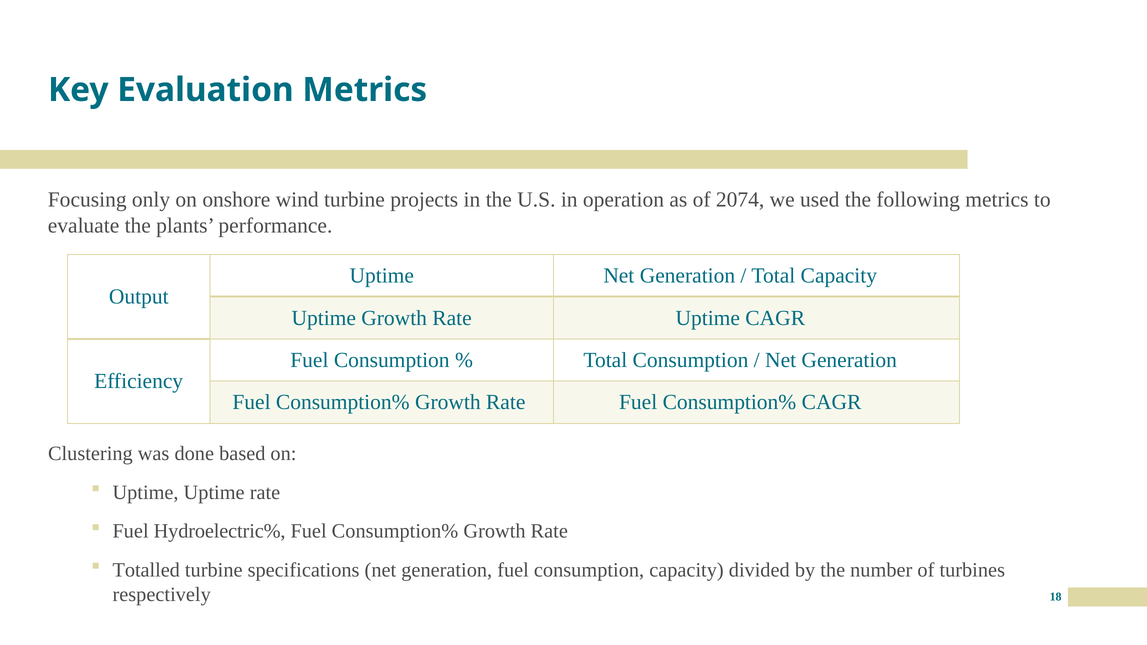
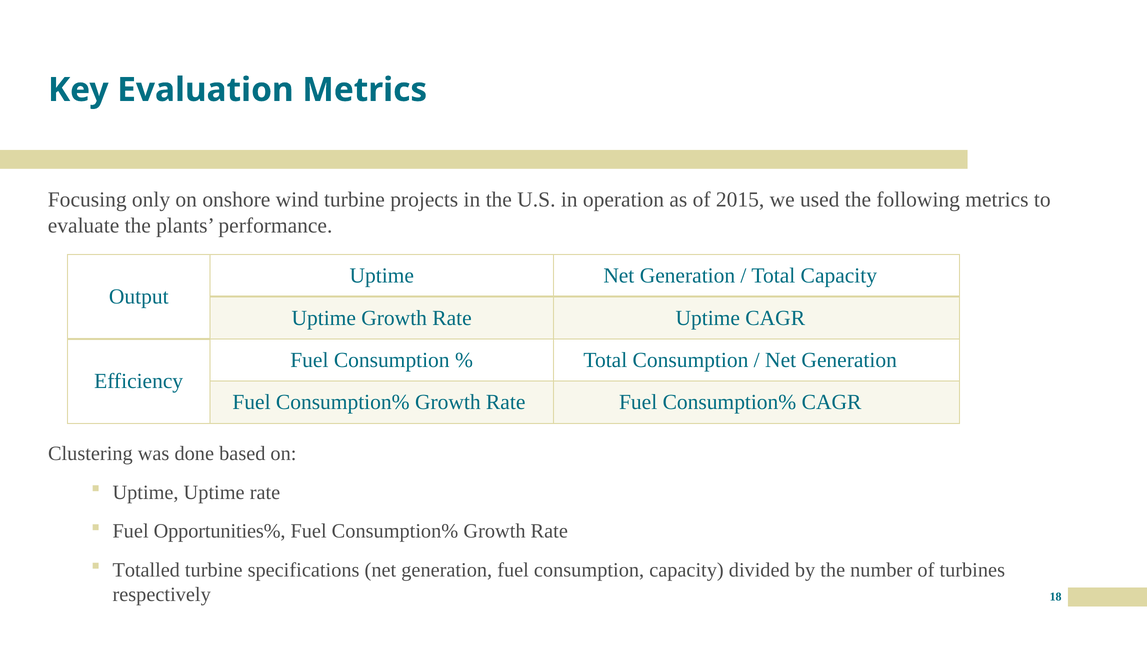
2074: 2074 -> 2015
Hydroelectric%: Hydroelectric% -> Opportunities%
